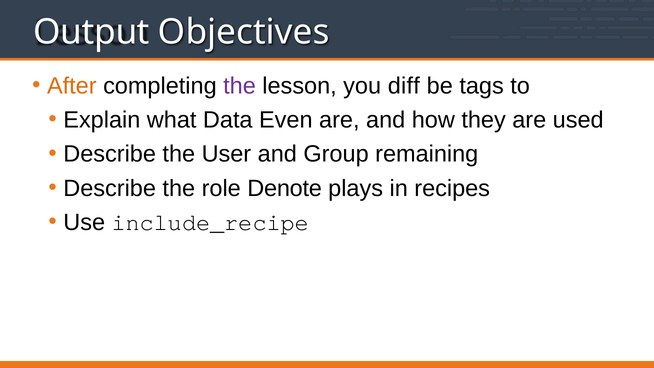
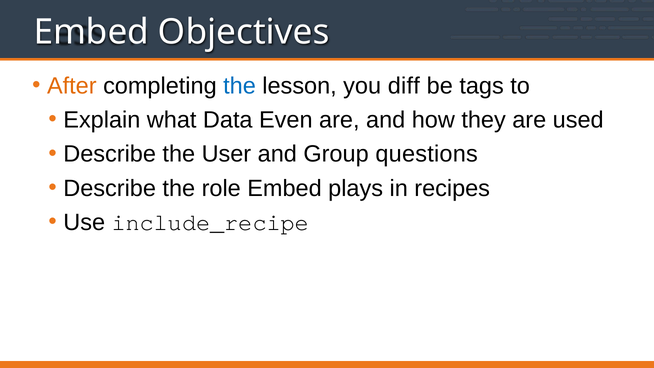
Output at (91, 32): Output -> Embed
the at (240, 86) colour: purple -> blue
remaining: remaining -> questions
role Denote: Denote -> Embed
